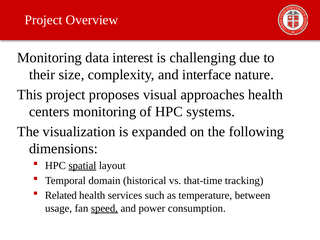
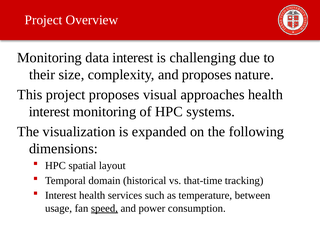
and interface: interface -> proposes
centers at (49, 112): centers -> interest
spatial underline: present -> none
Related at (61, 195): Related -> Interest
